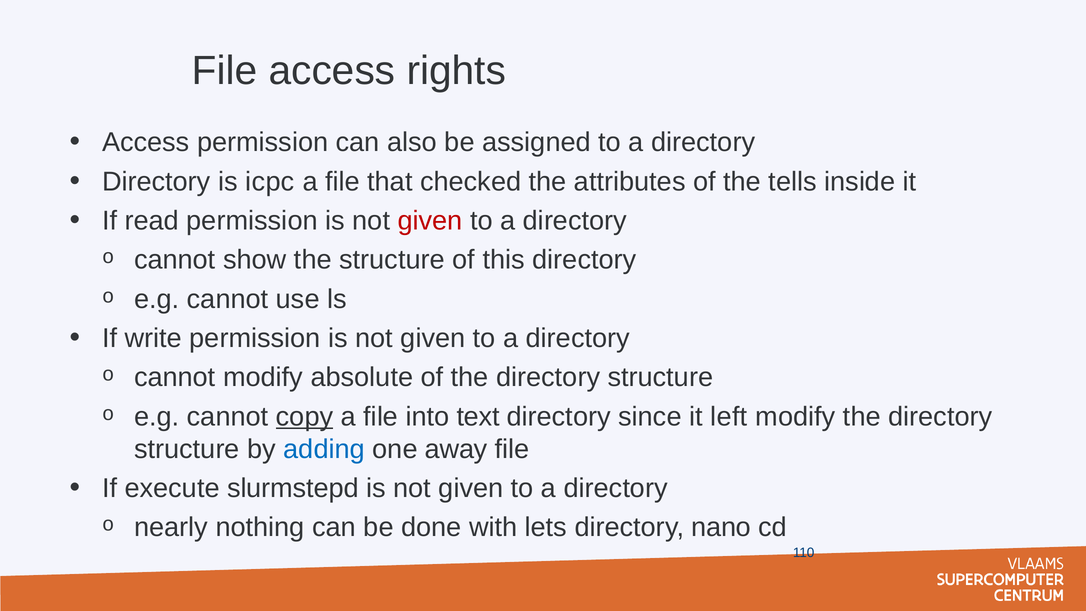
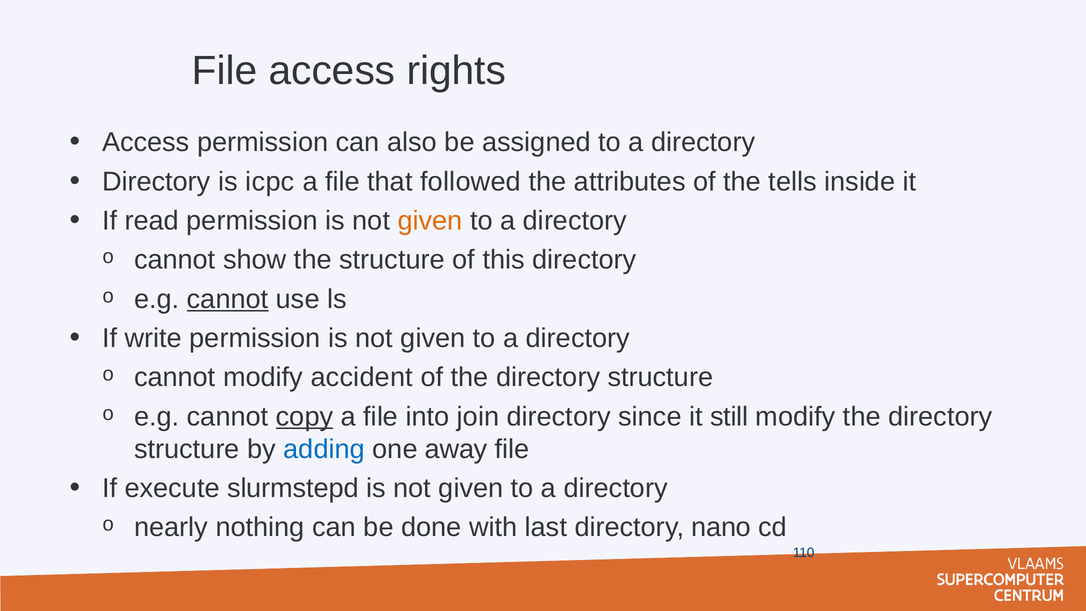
checked: checked -> followed
given at (430, 221) colour: red -> orange
cannot at (228, 299) underline: none -> present
absolute: absolute -> accident
text: text -> join
left: left -> still
lets: lets -> last
